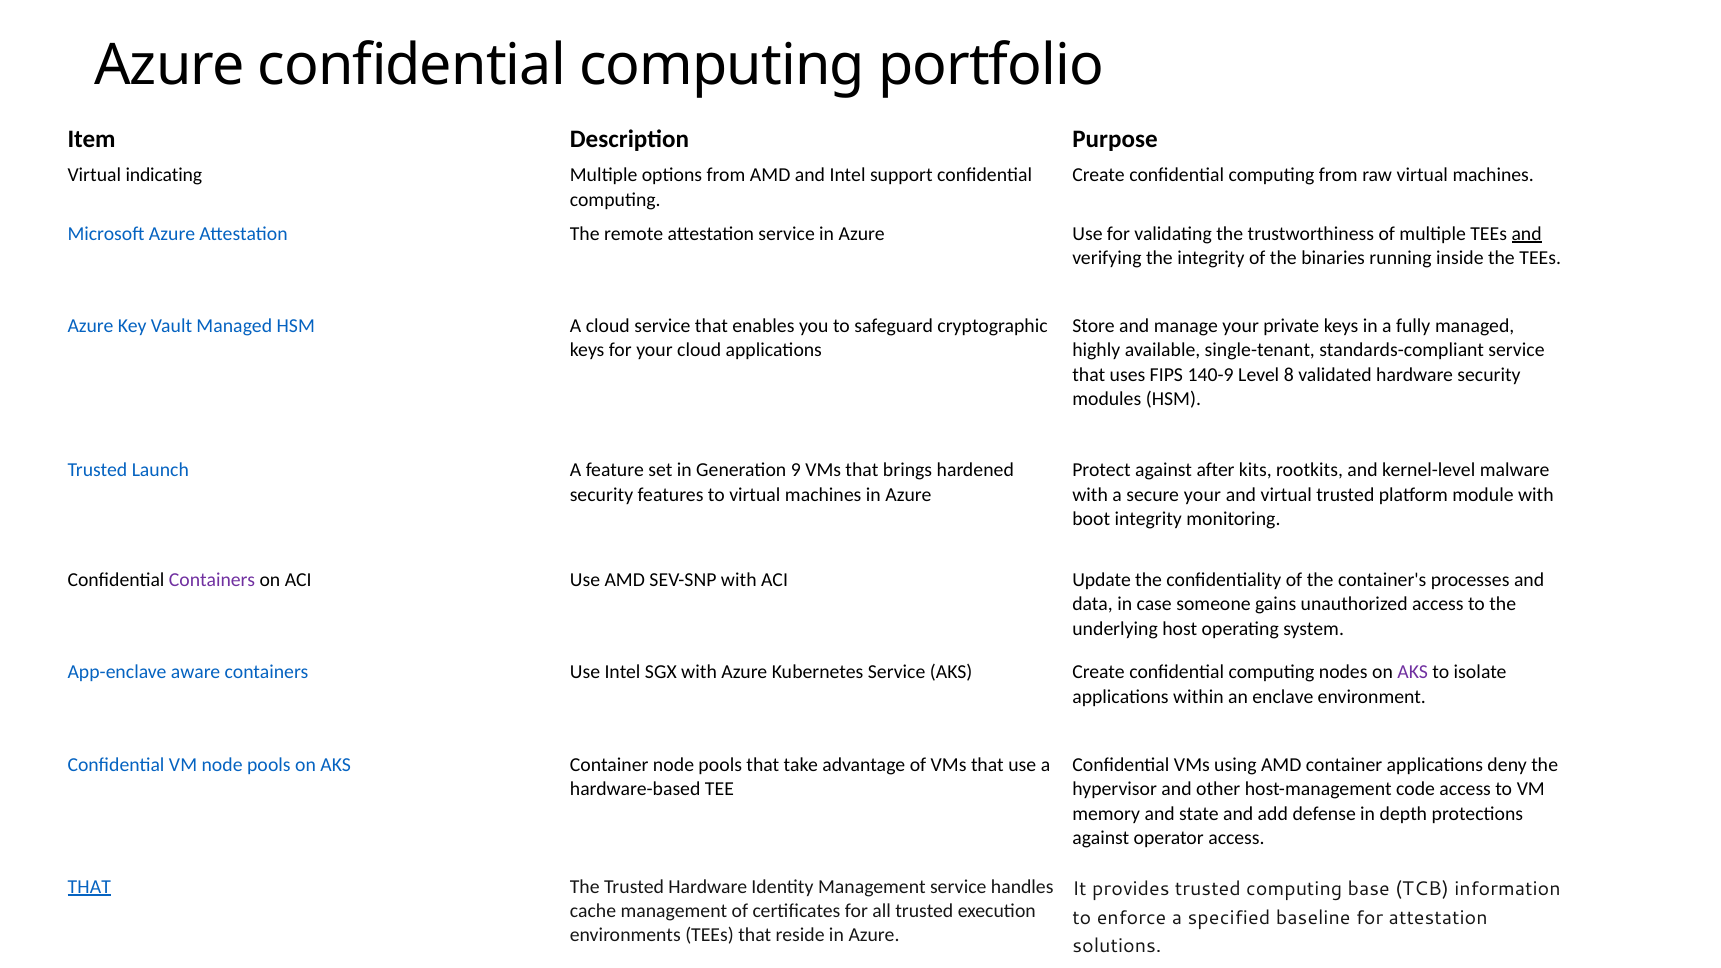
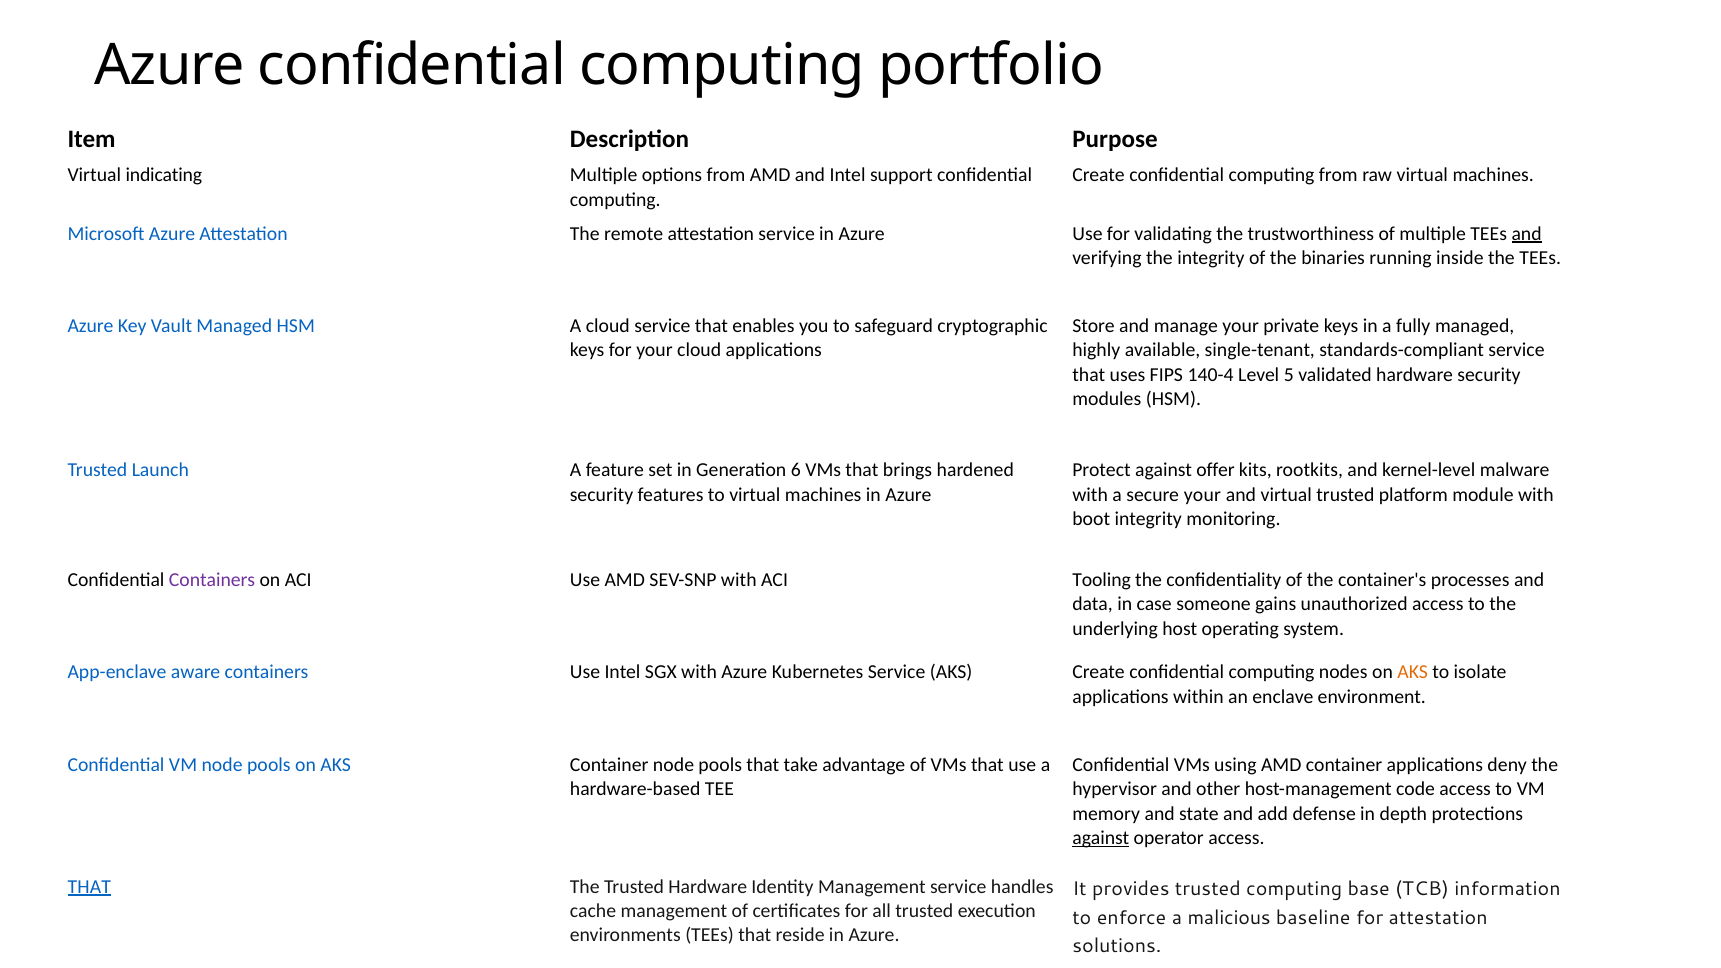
140-9: 140-9 -> 140-4
8: 8 -> 5
9: 9 -> 6
after: after -> offer
Update: Update -> Tooling
AKS at (1413, 673) colour: purple -> orange
against at (1101, 838) underline: none -> present
specified: specified -> malicious
